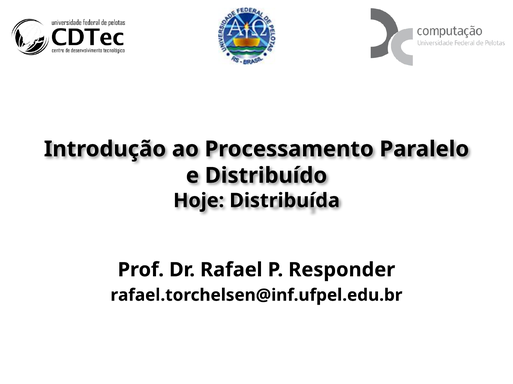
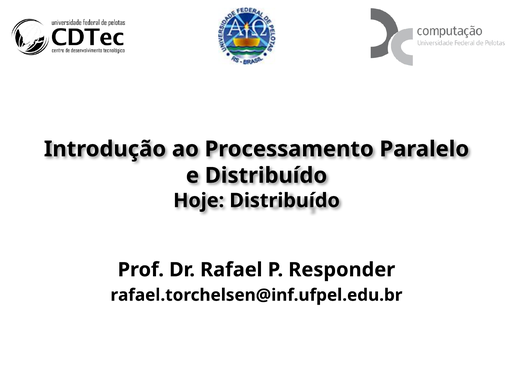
Hoje Distribuída: Distribuída -> Distribuído
